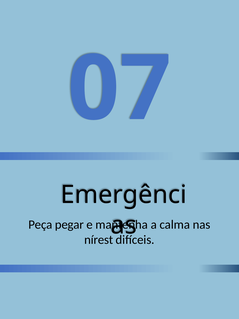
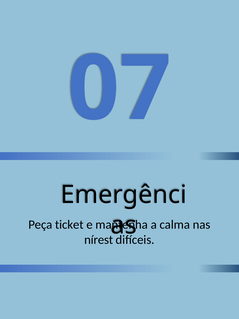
pegar: pegar -> ticket
